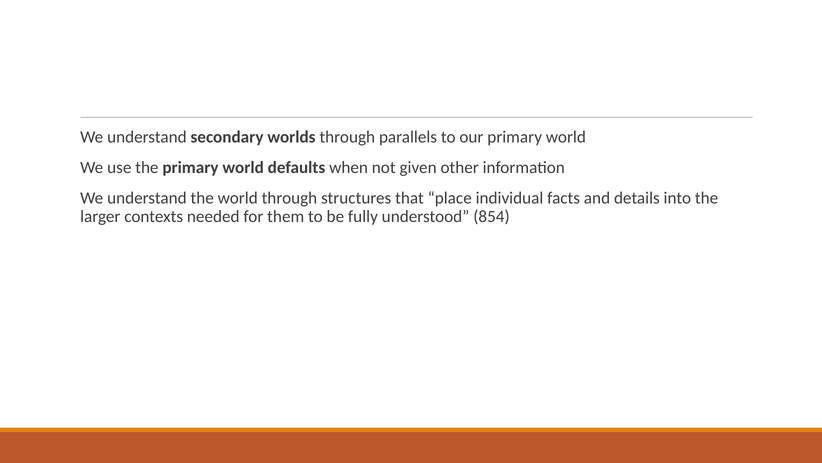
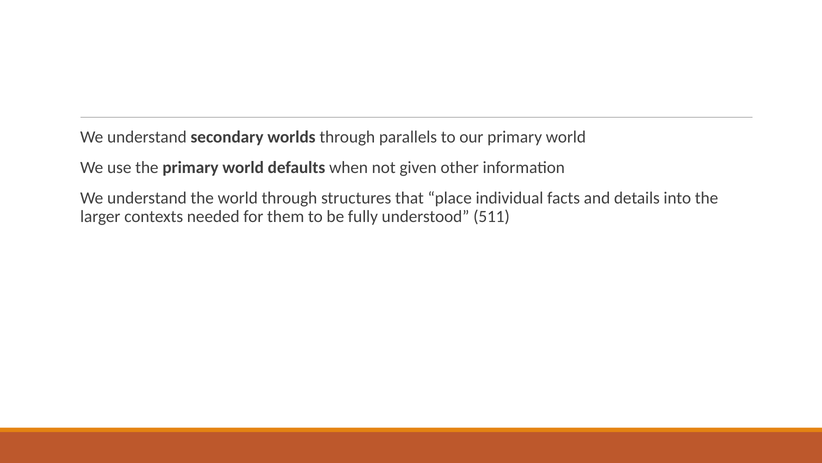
854: 854 -> 511
